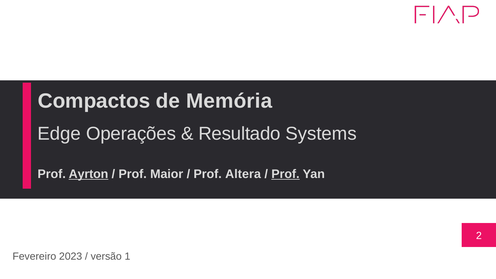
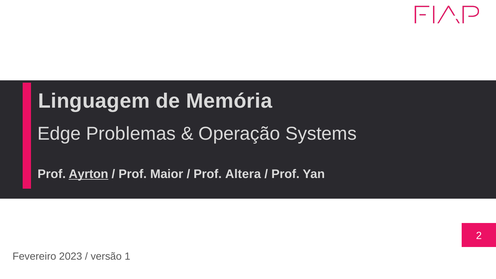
Compactos: Compactos -> Linguagem
Operações: Operações -> Problemas
Resultado: Resultado -> Operação
Prof at (285, 174) underline: present -> none
